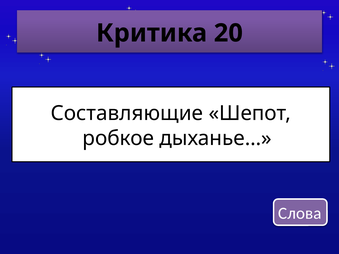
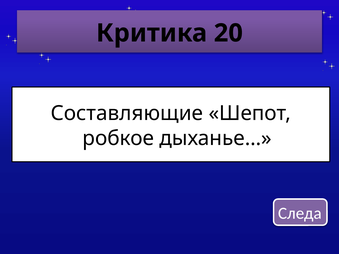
Слова: Слова -> Следа
